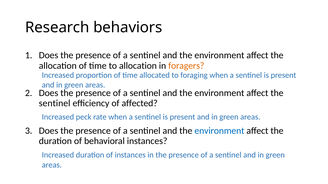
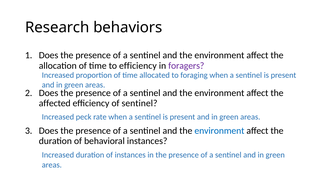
to allocation: allocation -> efficiency
foragers colour: orange -> purple
sentinel at (55, 104): sentinel -> affected
of affected: affected -> sentinel
